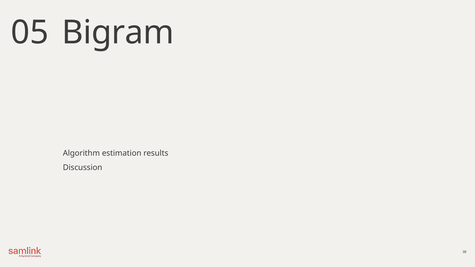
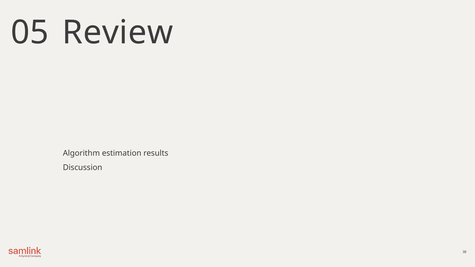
Bigram: Bigram -> Review
